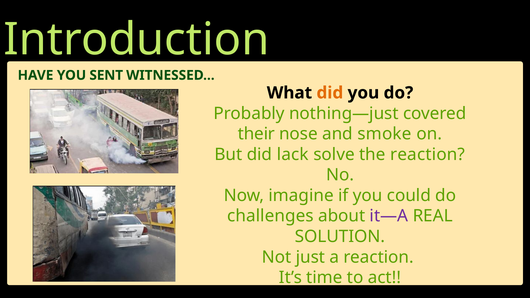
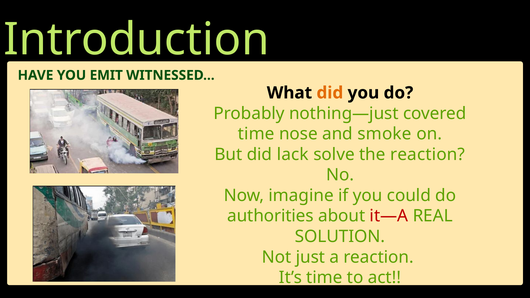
SENT: SENT -> EMIT
their at (256, 134): their -> time
challenges: challenges -> authorities
it—A colour: purple -> red
